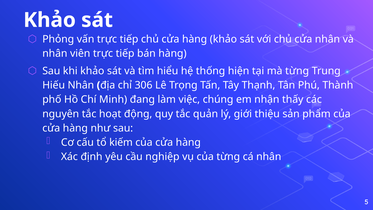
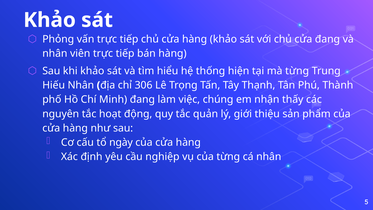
cửa nhân: nhân -> đang
kiếm: kiếm -> ngày
